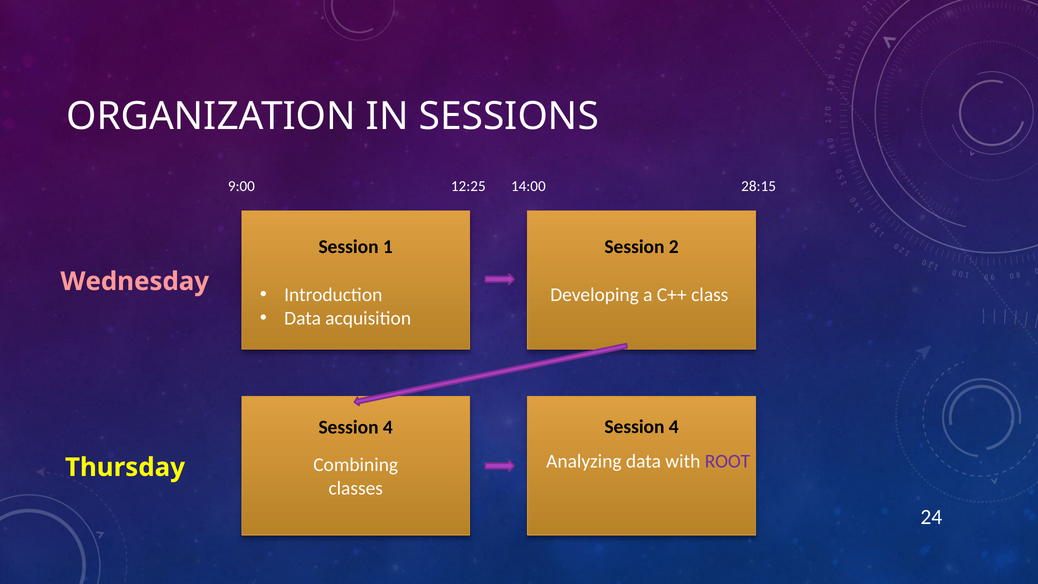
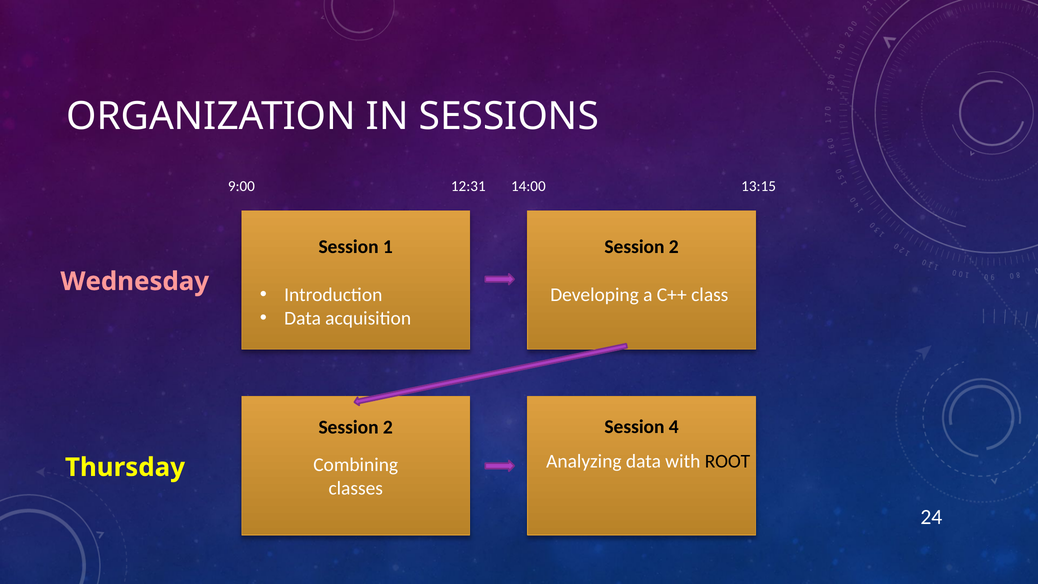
12:25: 12:25 -> 12:31
28:15: 28:15 -> 13:15
4 at (388, 427): 4 -> 2
ROOT colour: purple -> black
